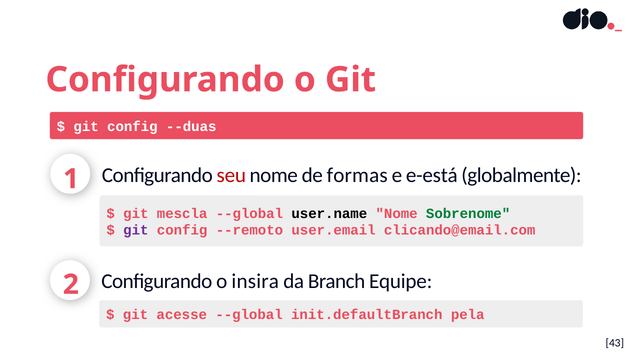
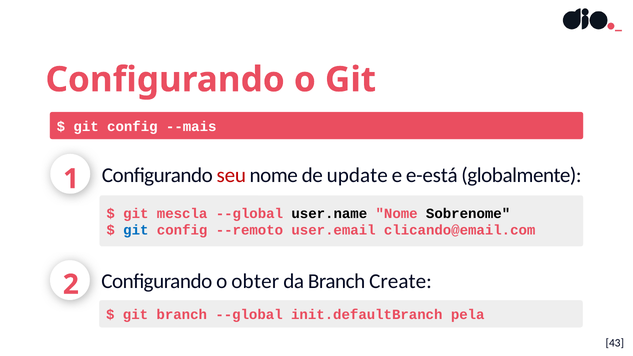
--duas: --duas -> --mais
formas: formas -> update
Sobrenome colour: green -> black
git at (136, 230) colour: purple -> blue
insira: insira -> obter
Equipe: Equipe -> Create
git acesse: acesse -> branch
